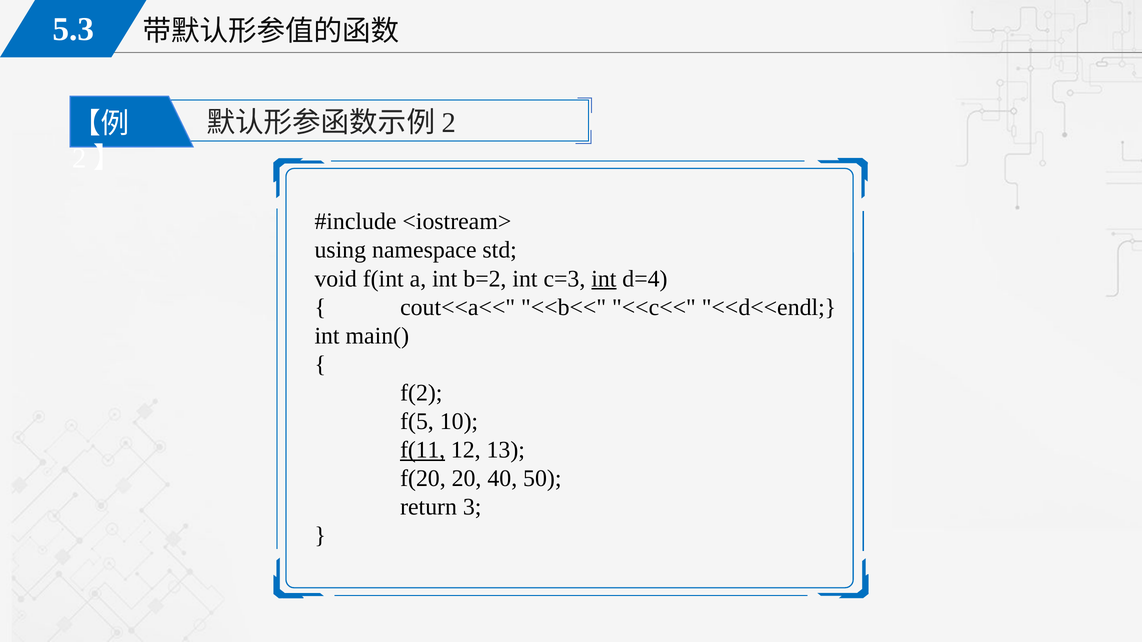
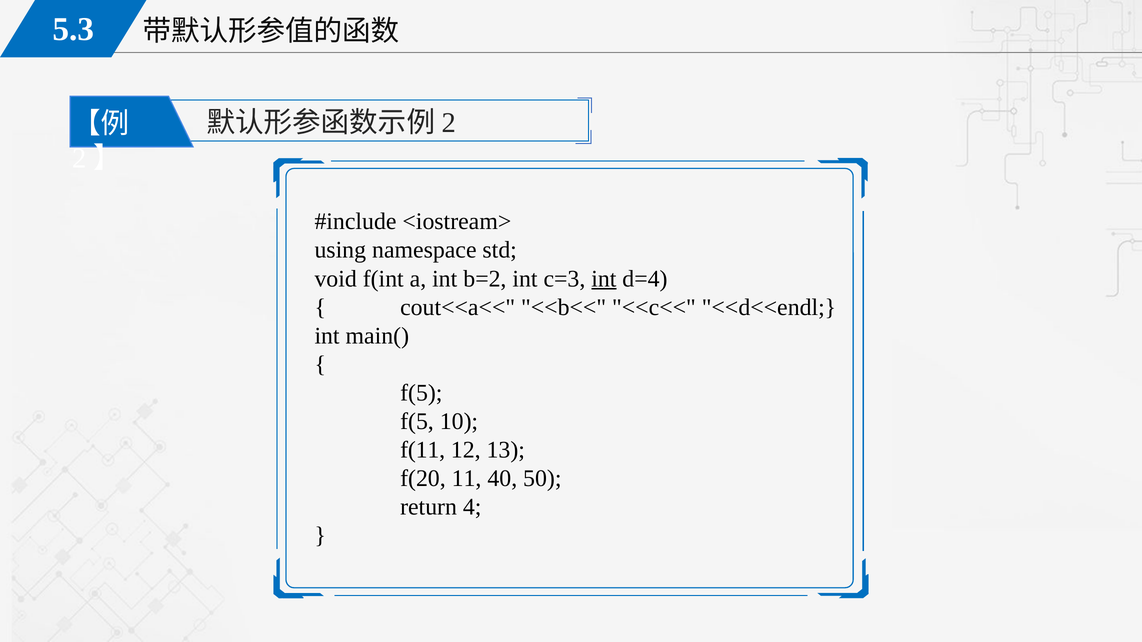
f(2 at (421, 393): f(2 -> f(5
f(11 underline: present -> none
20: 20 -> 11
3: 3 -> 4
